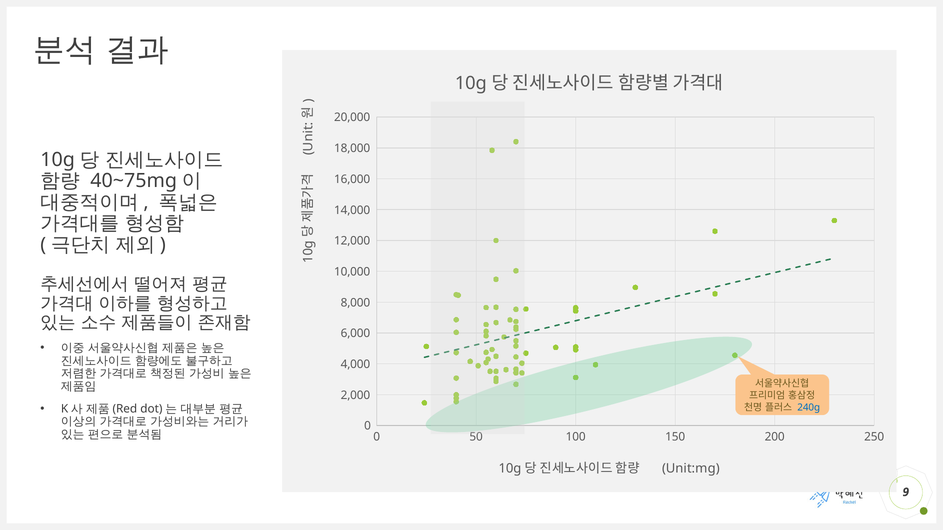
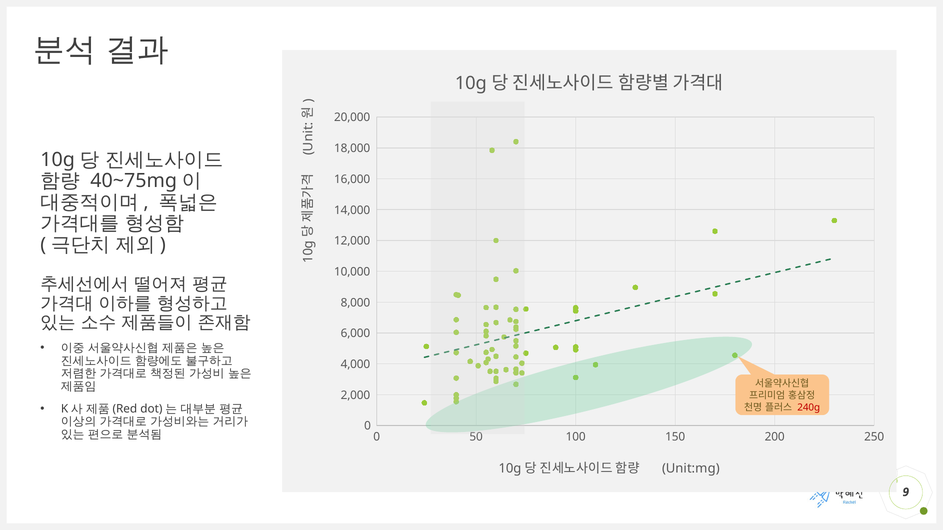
240g colour: blue -> red
